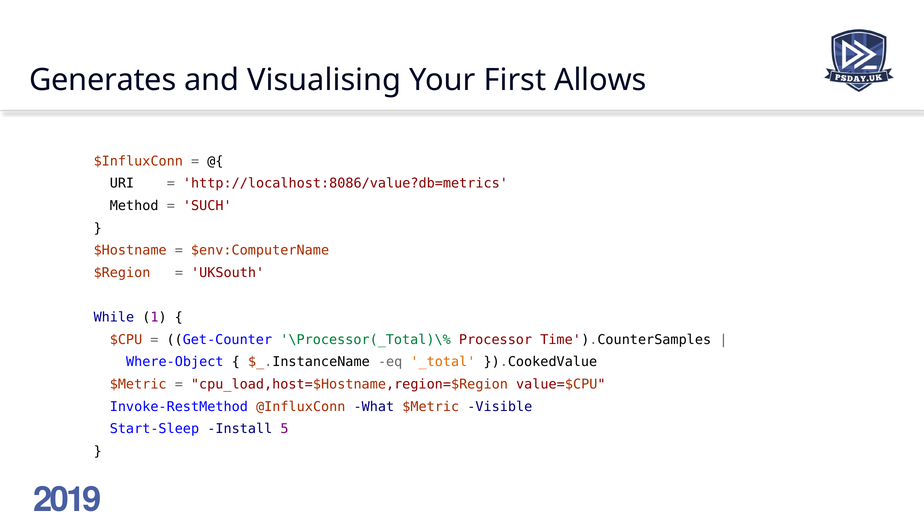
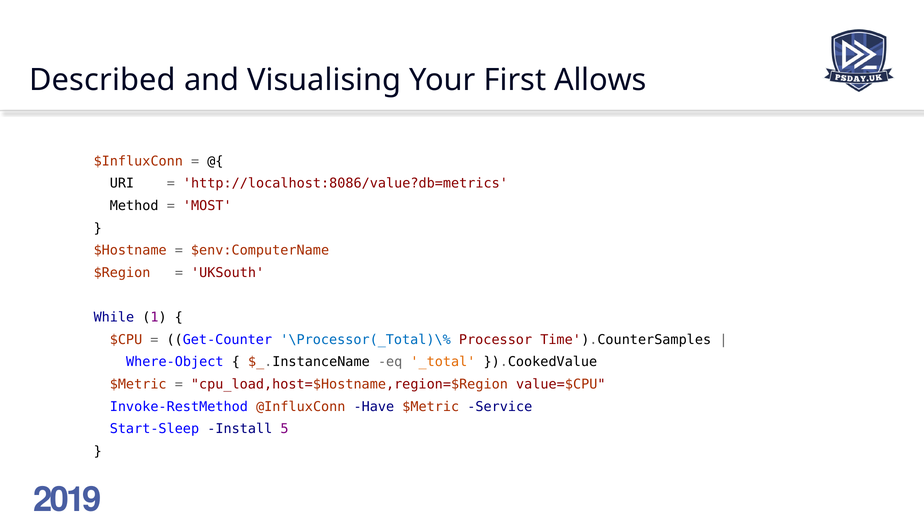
Generates: Generates -> Described
SUCH: SUCH -> MOST
\Processor(_Total)\% colour: green -> blue
What: What -> Have
Visible: Visible -> Service
